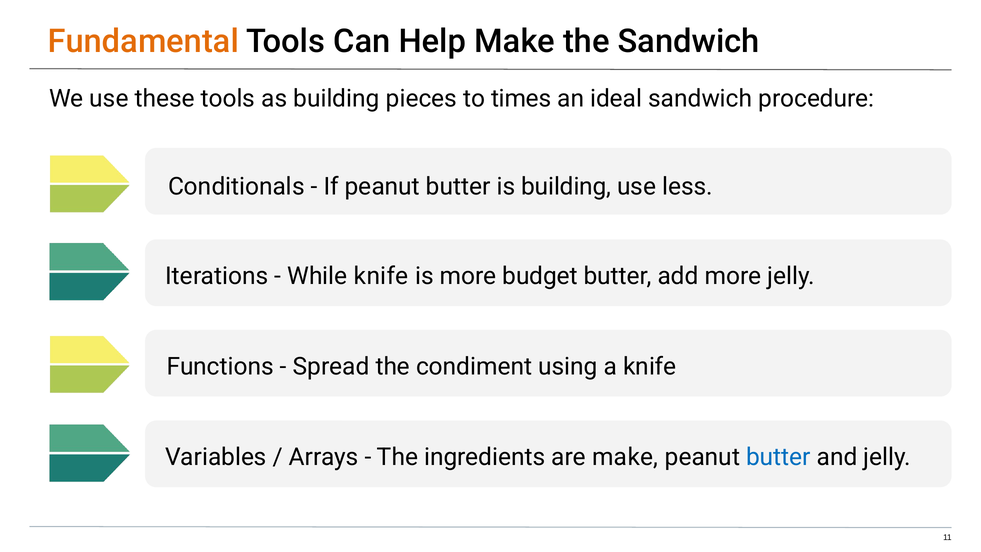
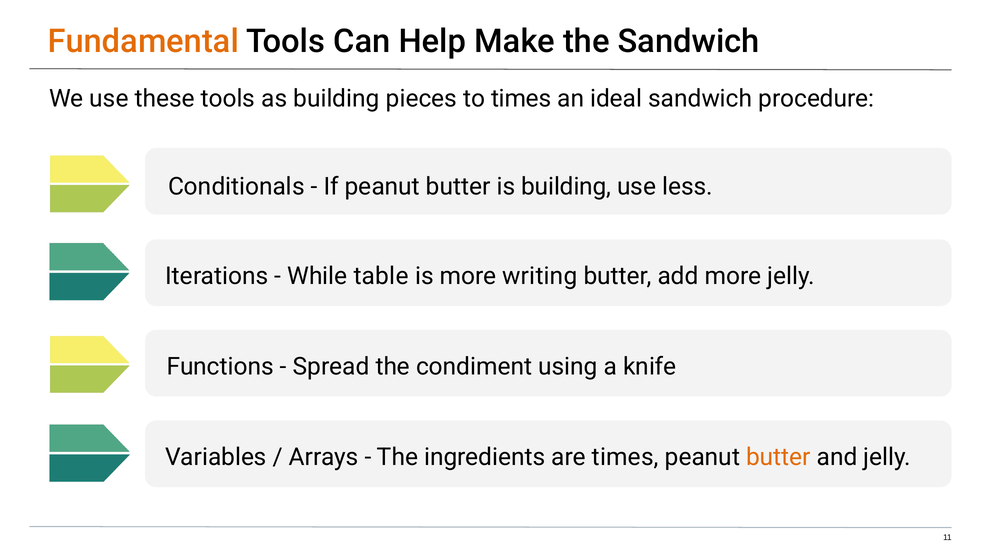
While knife: knife -> table
budget: budget -> writing
are make: make -> times
butter at (778, 457) colour: blue -> orange
